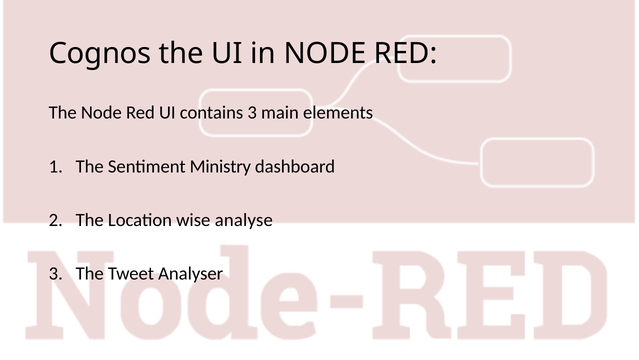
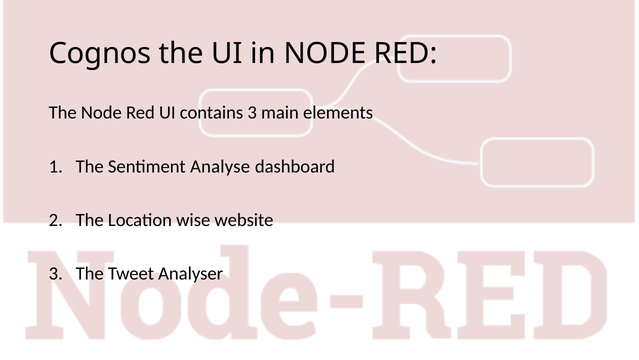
Ministry: Ministry -> Analyse
analyse: analyse -> website
